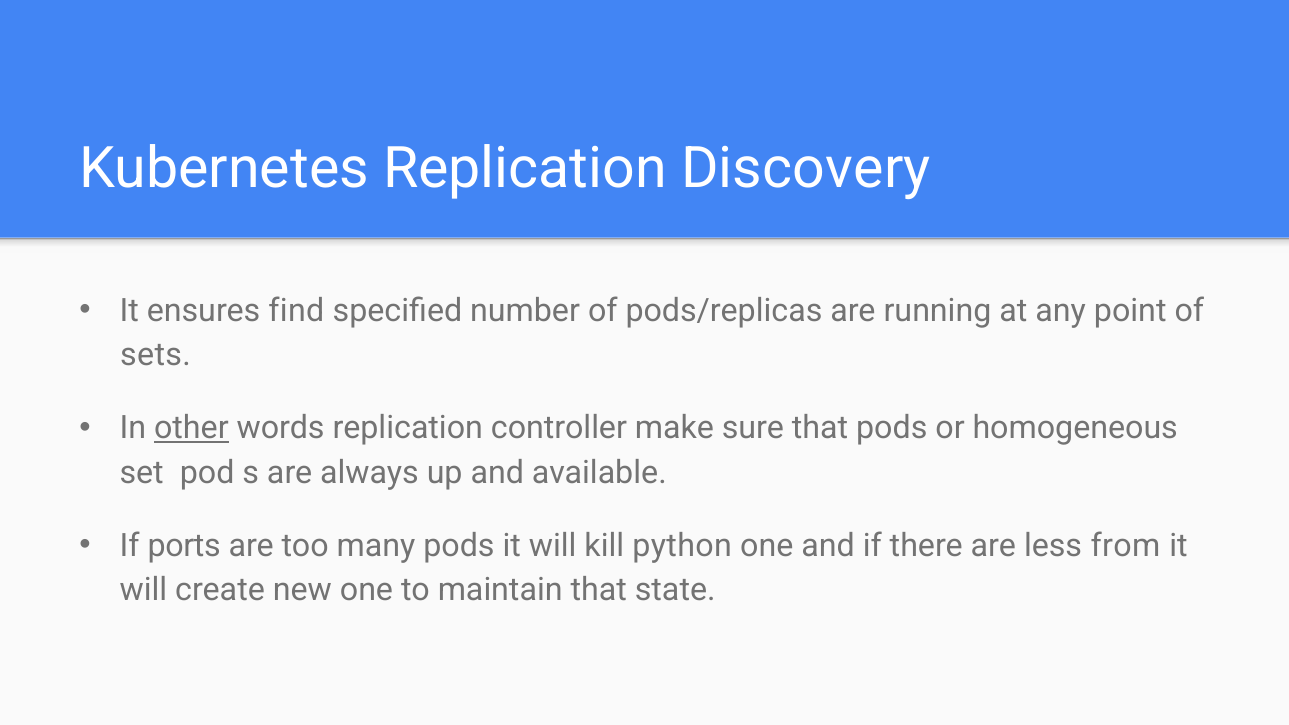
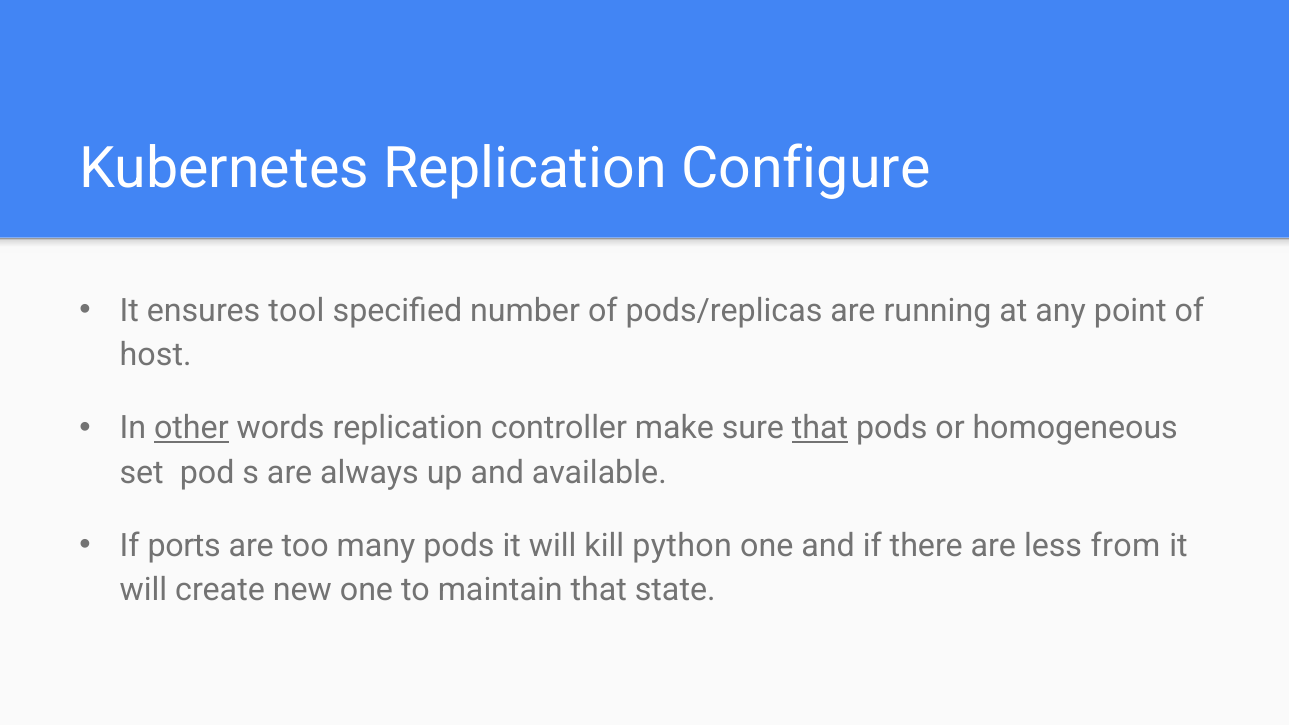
Discovery: Discovery -> Configure
find: find -> tool
sets: sets -> host
that at (820, 428) underline: none -> present
